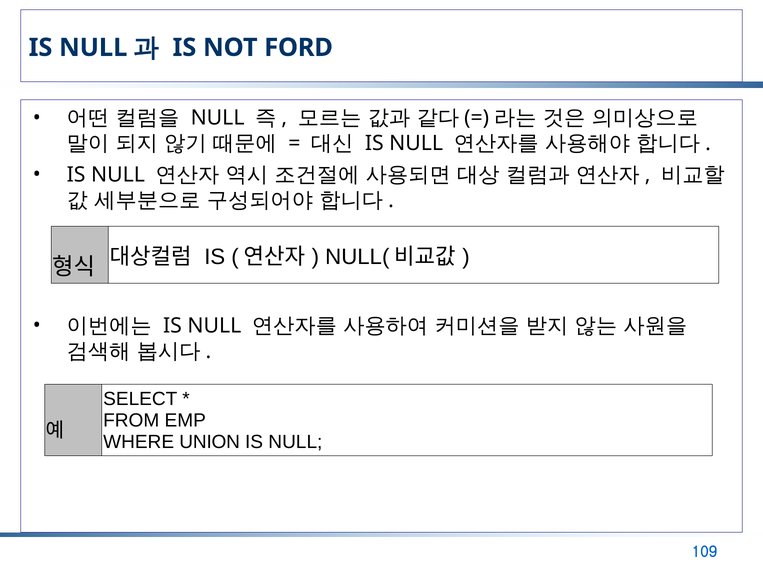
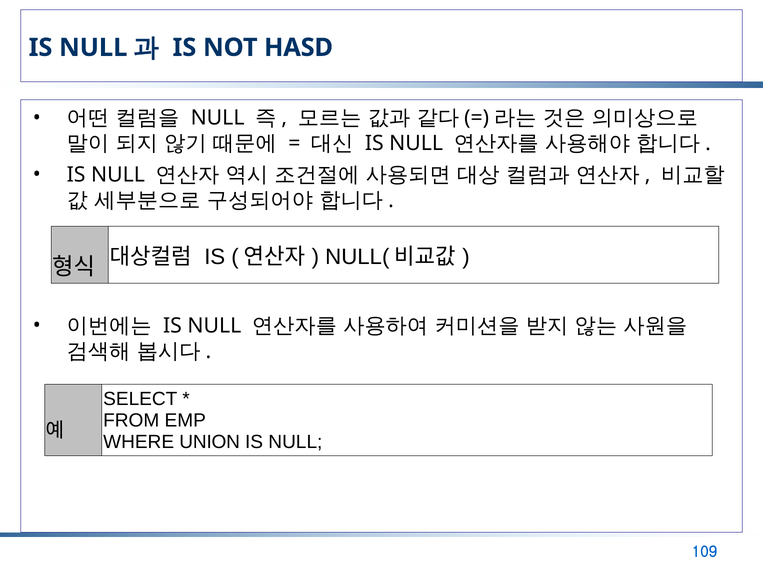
FORD: FORD -> HASD
